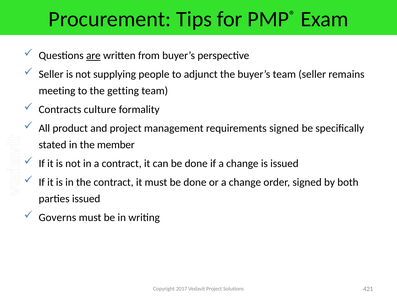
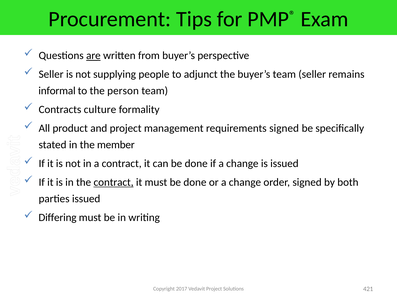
meeting: meeting -> informal
getting: getting -> person
contract at (114, 183) underline: none -> present
Governs: Governs -> Differing
